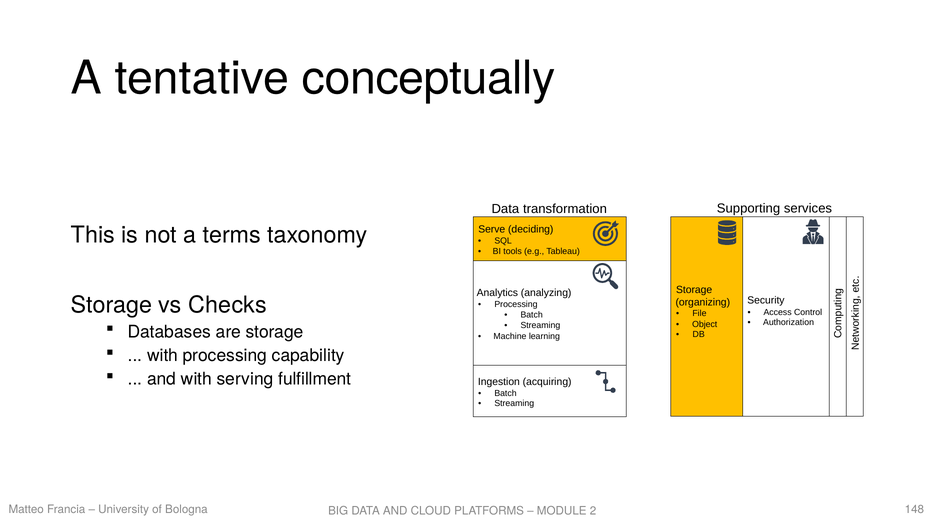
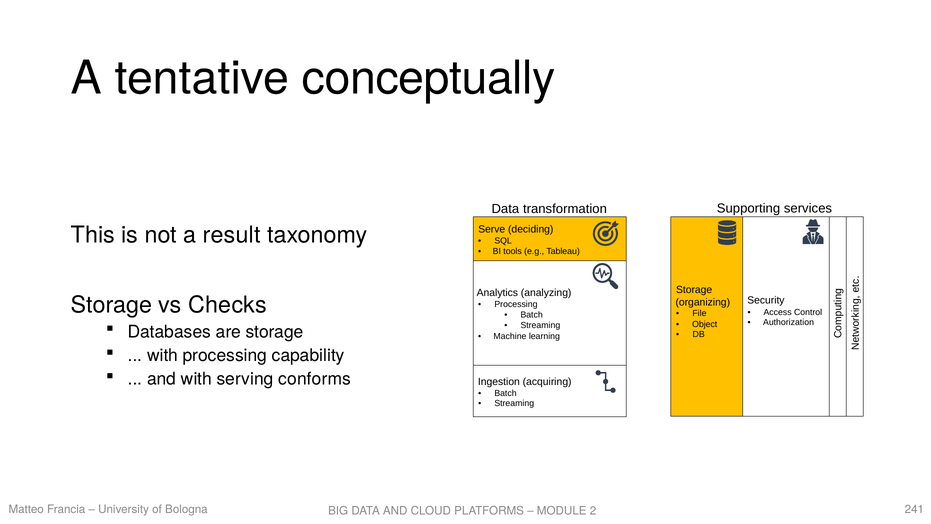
terms: terms -> result
fulfillment: fulfillment -> conforms
148: 148 -> 241
